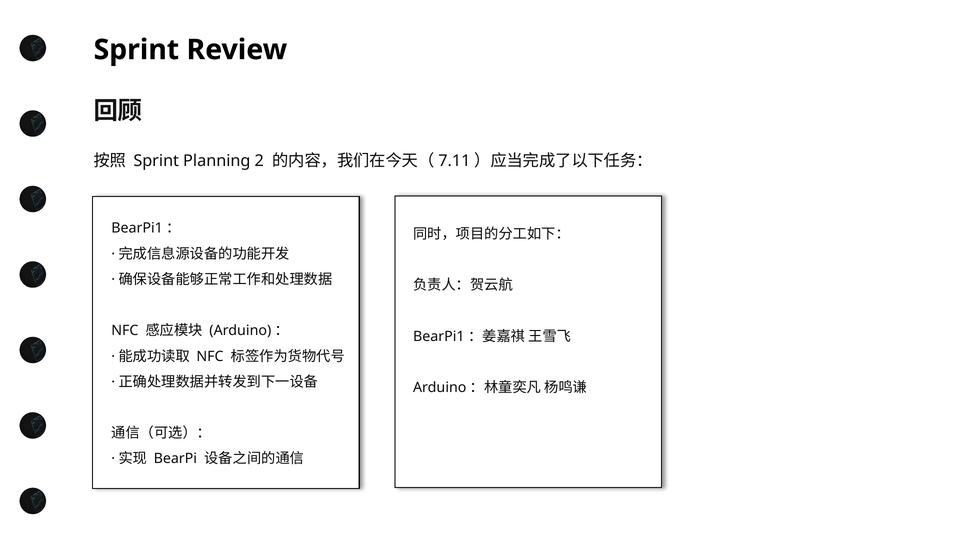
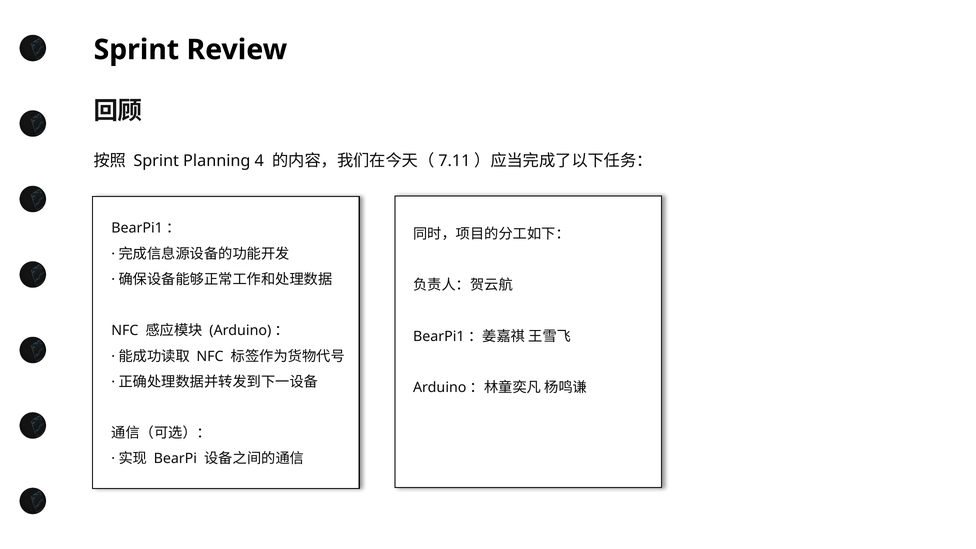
2: 2 -> 4
